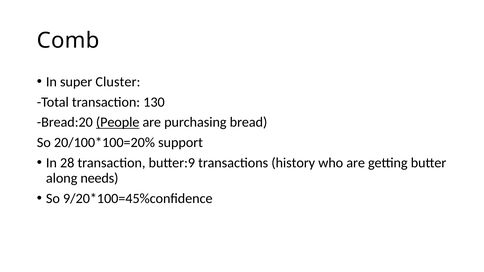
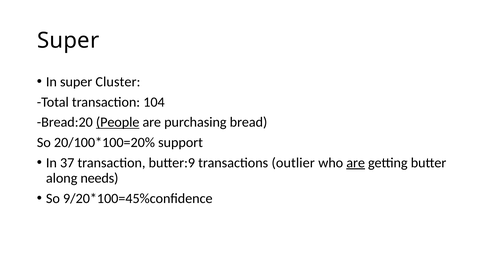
Comb at (68, 41): Comb -> Super
130: 130 -> 104
28: 28 -> 37
history: history -> outlier
are at (356, 163) underline: none -> present
